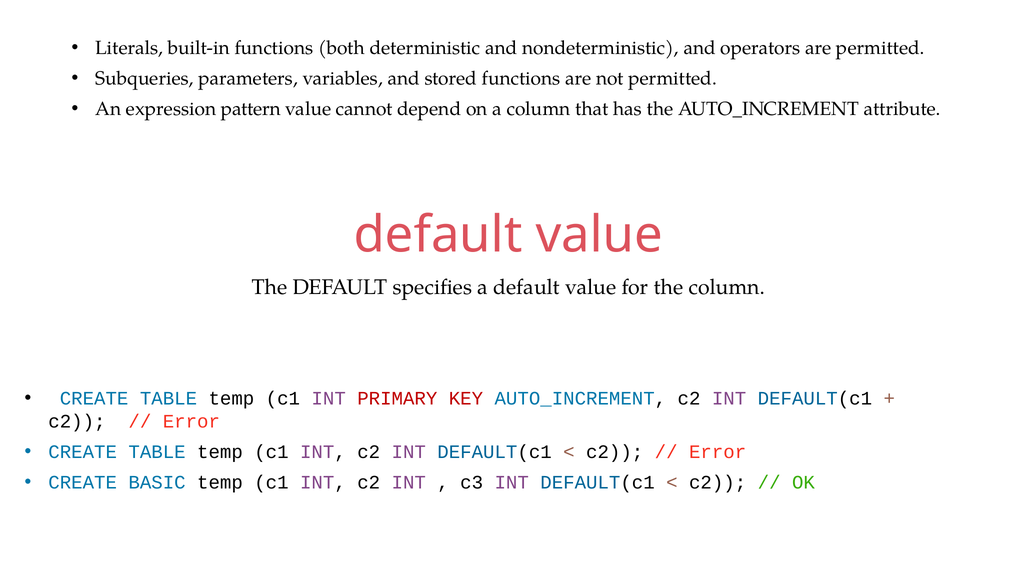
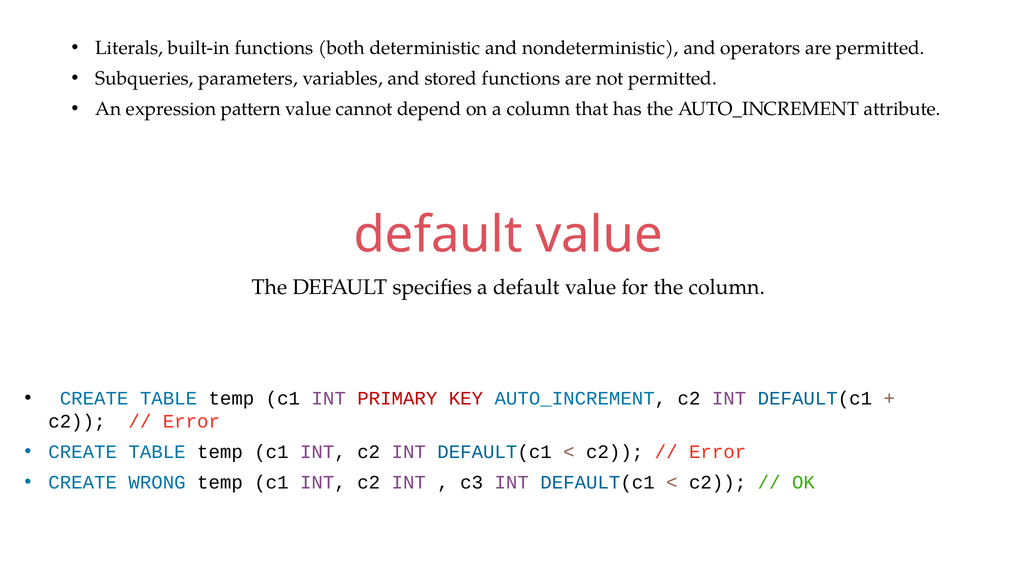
BASIC: BASIC -> WRONG
